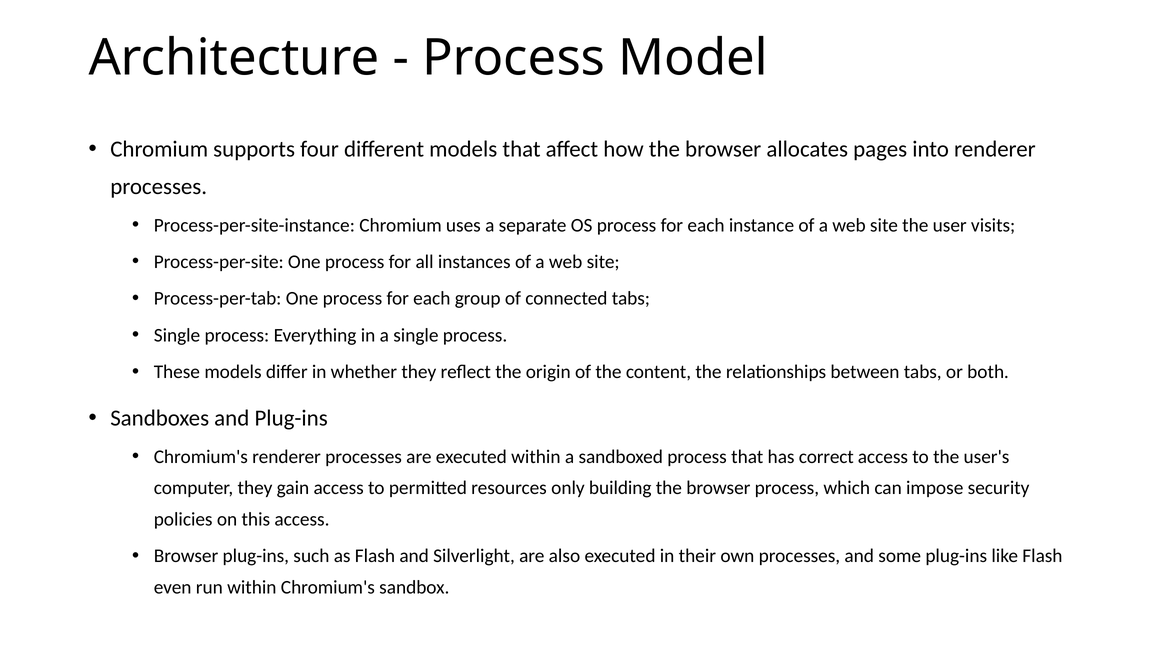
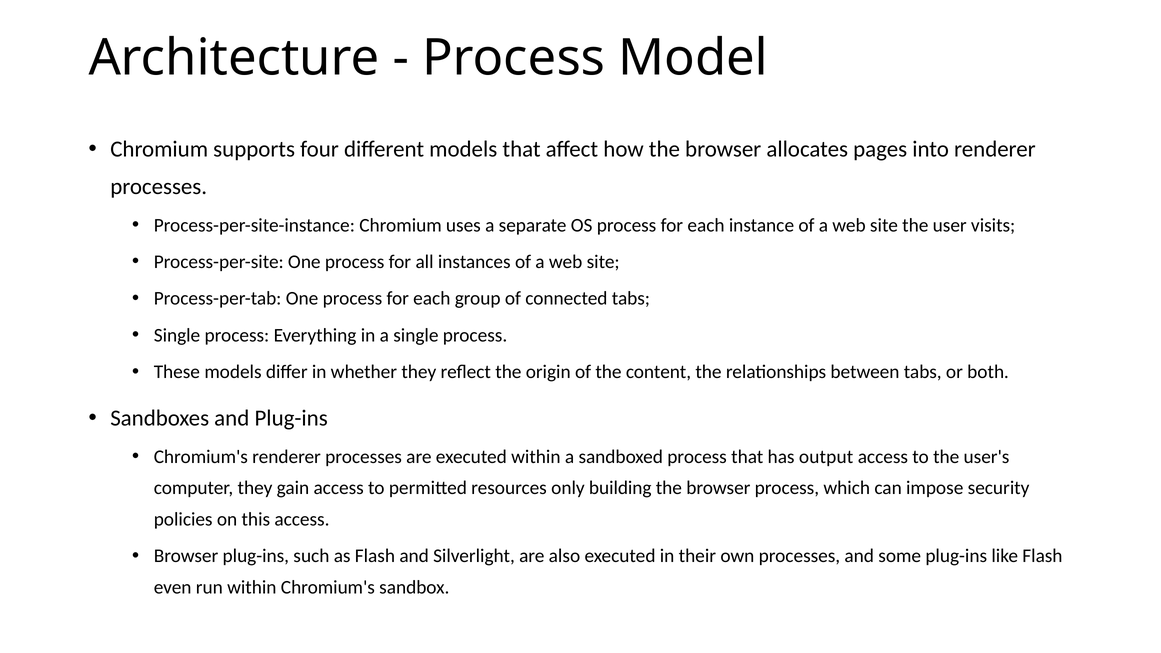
correct: correct -> output
